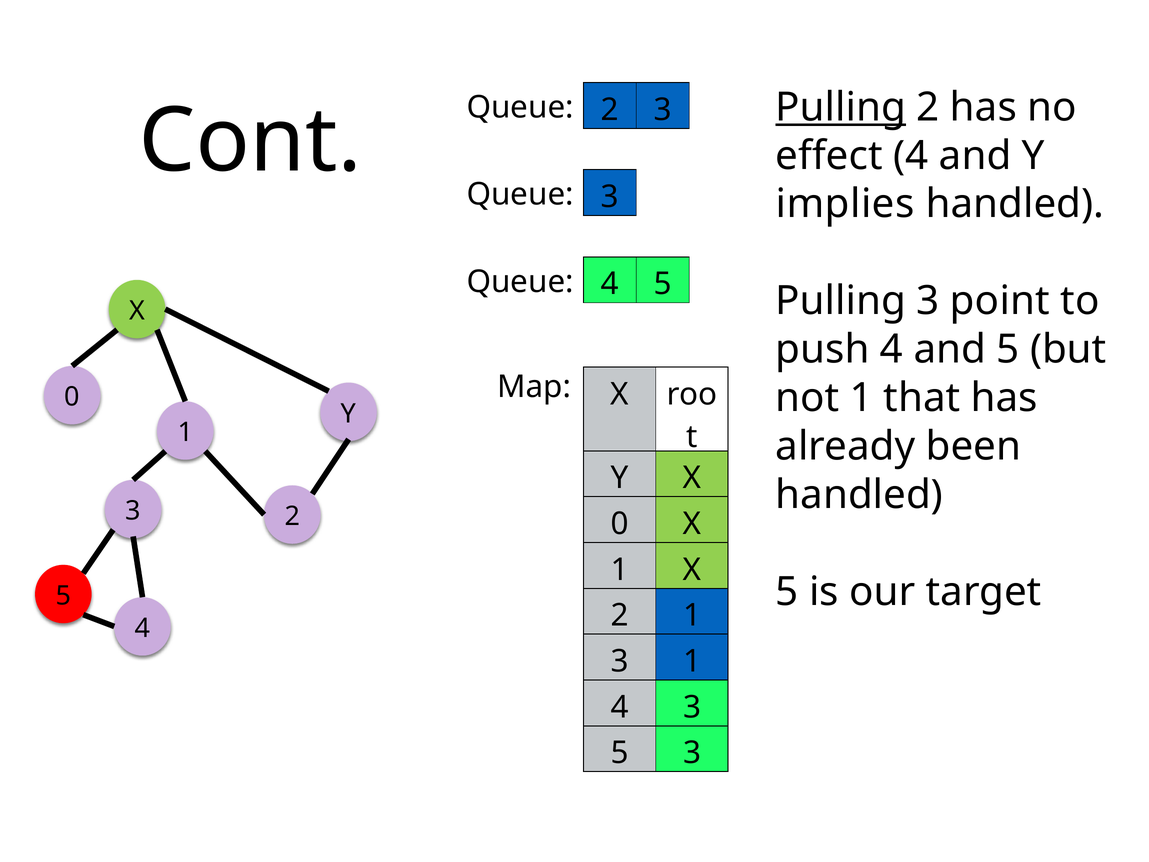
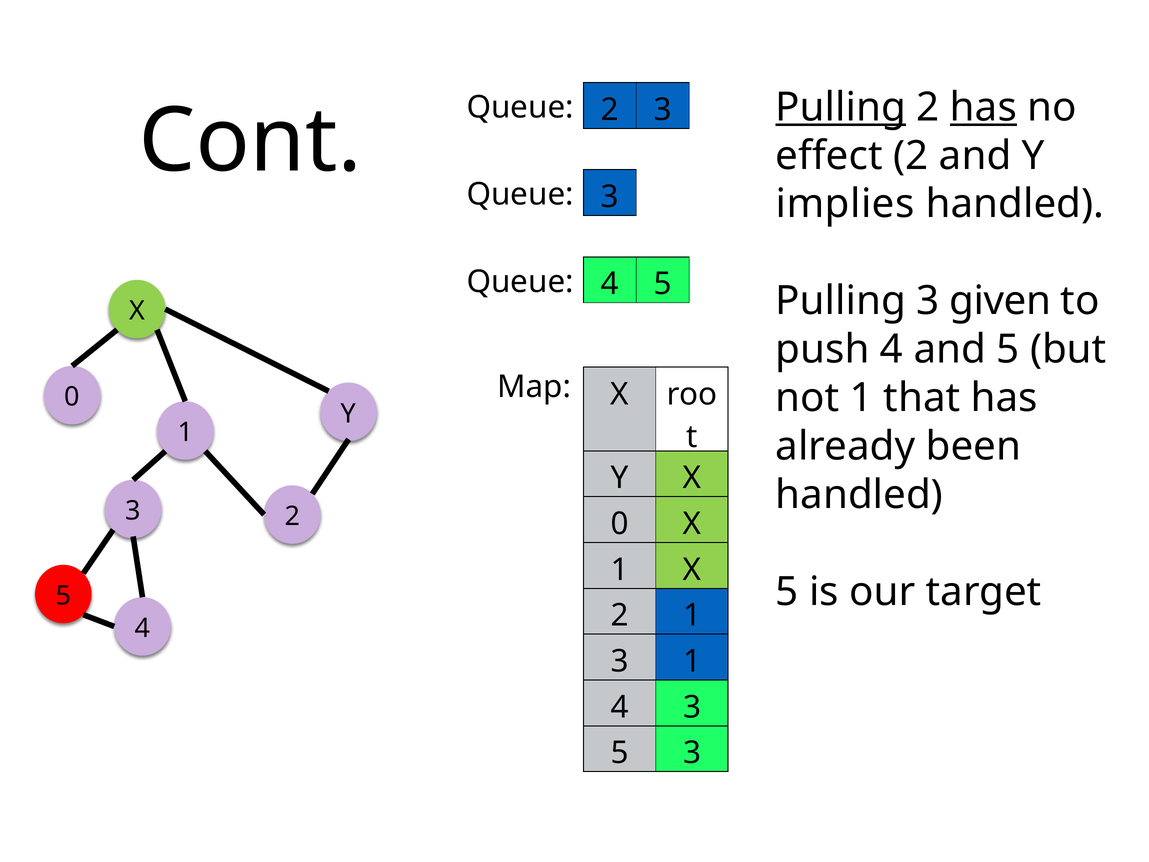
has at (983, 107) underline: none -> present
effect 4: 4 -> 2
point: point -> given
